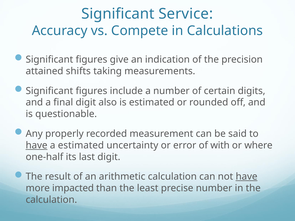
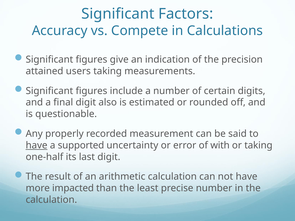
Service: Service -> Factors
shifts: shifts -> users
a estimated: estimated -> supported
or where: where -> taking
have at (247, 177) underline: present -> none
